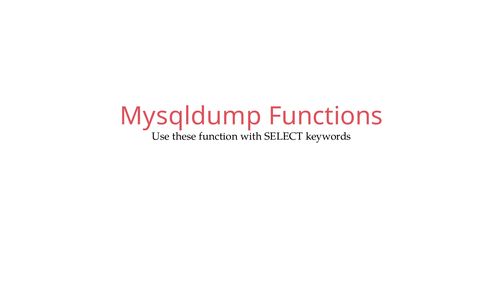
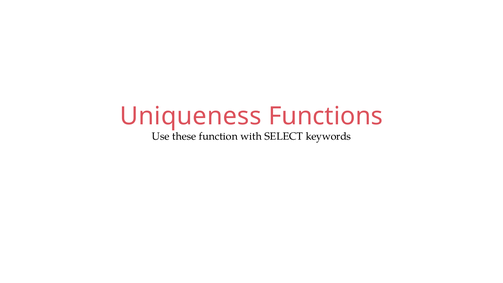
Mysqldump: Mysqldump -> Uniqueness
